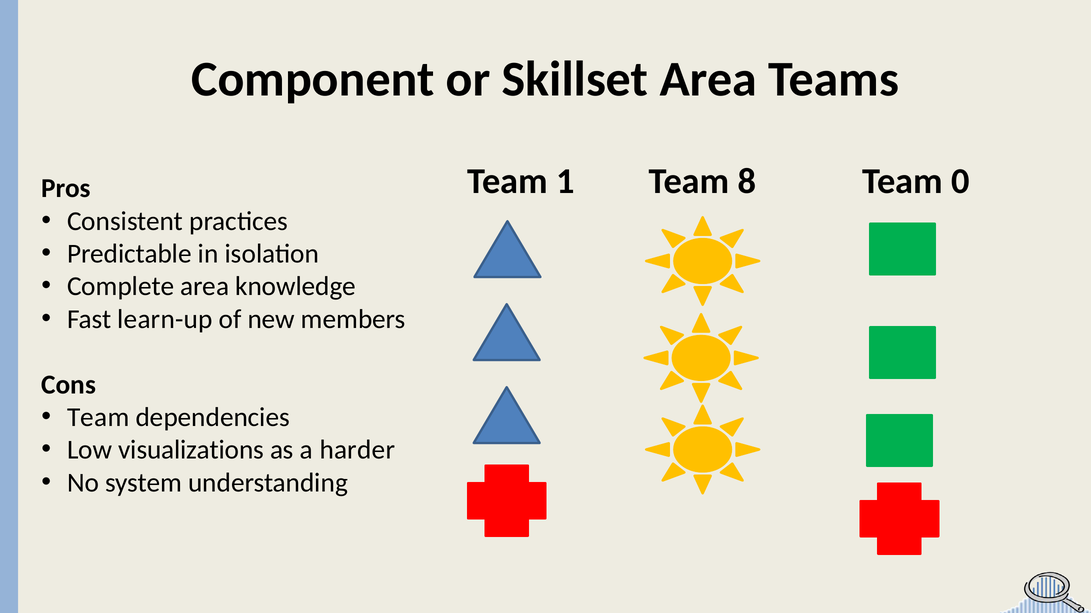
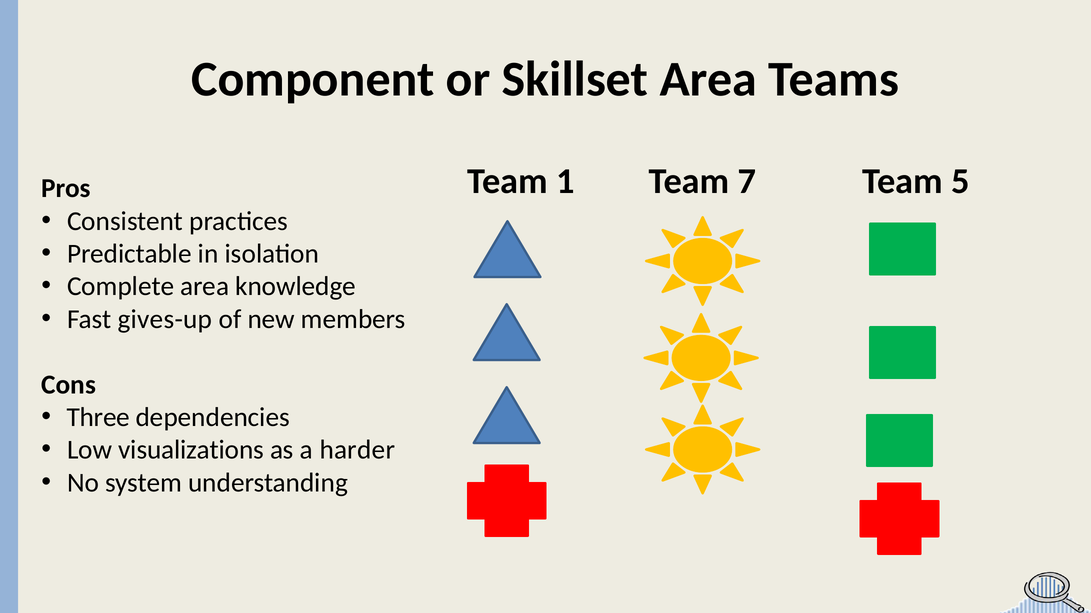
8: 8 -> 7
0: 0 -> 5
learn-up: learn-up -> gives-up
Team at (98, 418): Team -> Three
